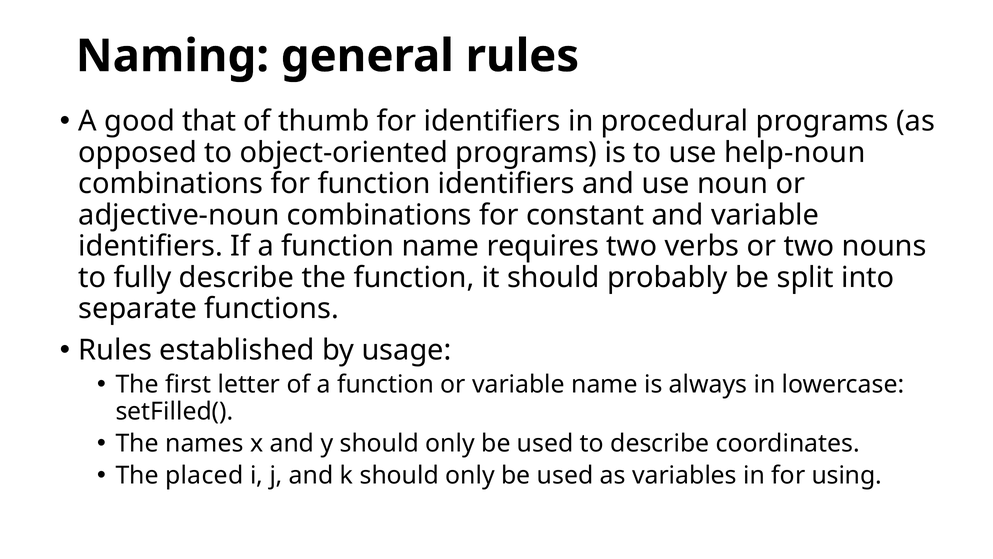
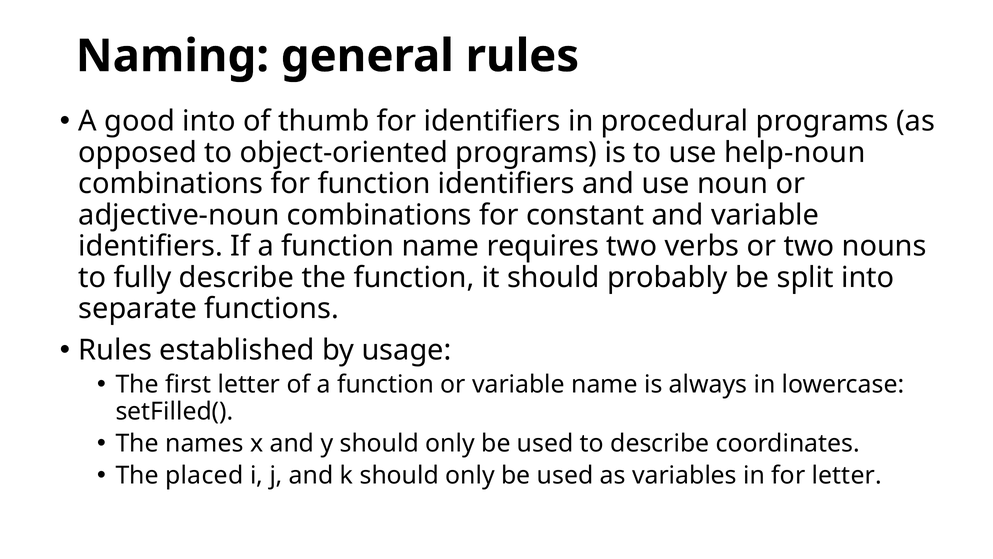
good that: that -> into
for using: using -> letter
